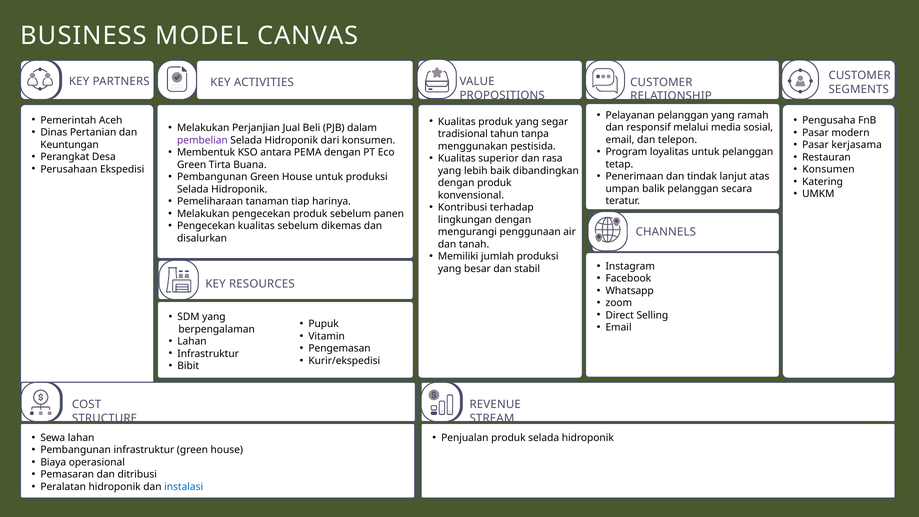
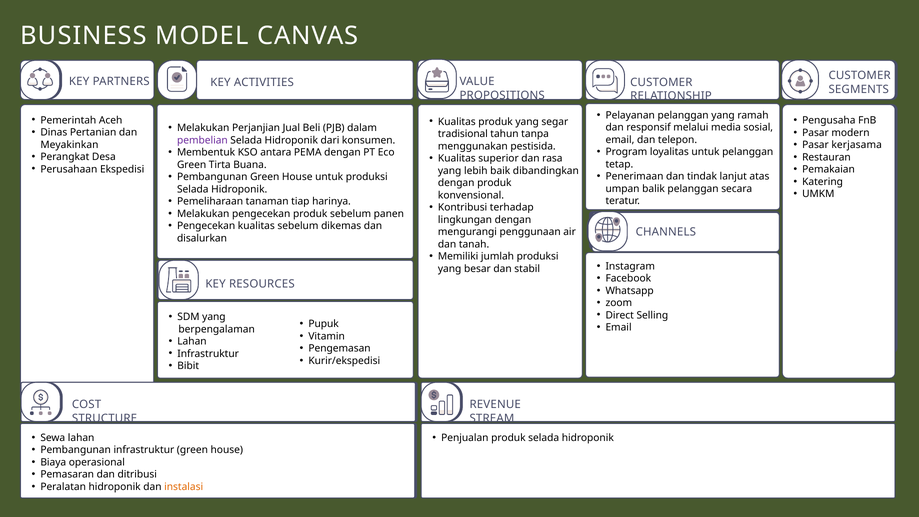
Keuntungan: Keuntungan -> Meyakinkan
Konsumen at (828, 169): Konsumen -> Pemakaian
instalasi colour: blue -> orange
